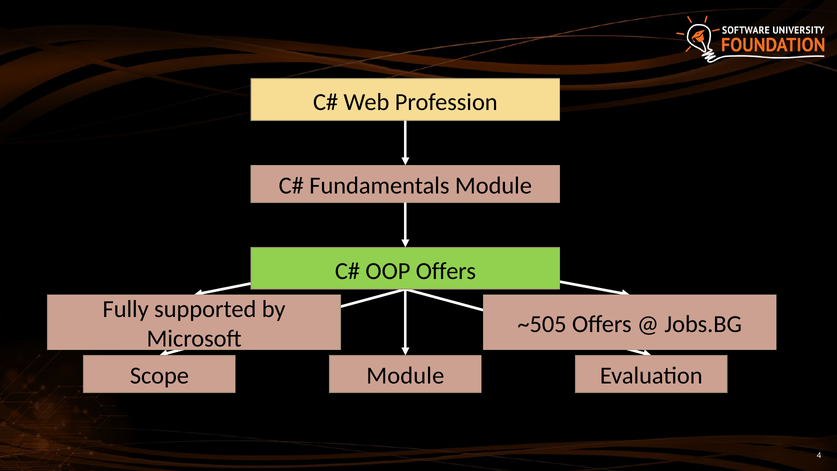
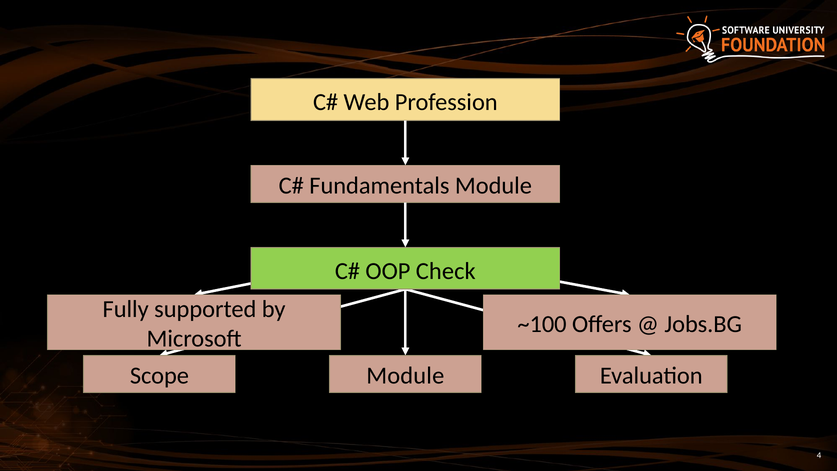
OOP Offers: Offers -> Check
~505: ~505 -> ~100
